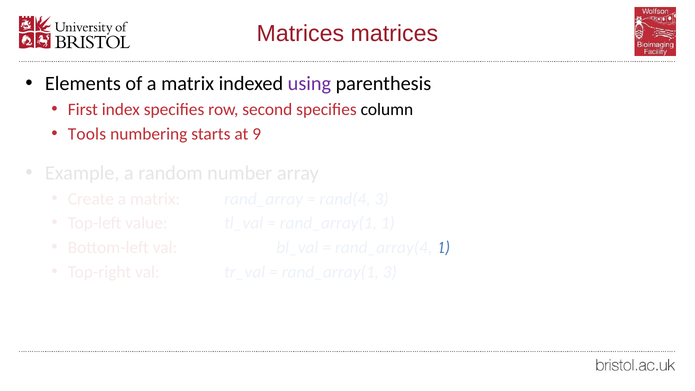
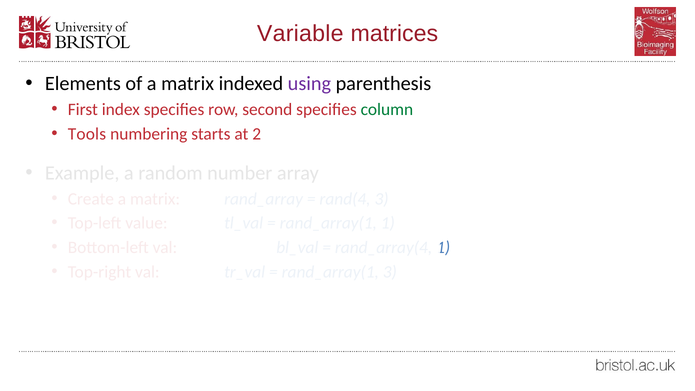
Matrices at (300, 34): Matrices -> Variable
column colour: black -> green
9: 9 -> 2
